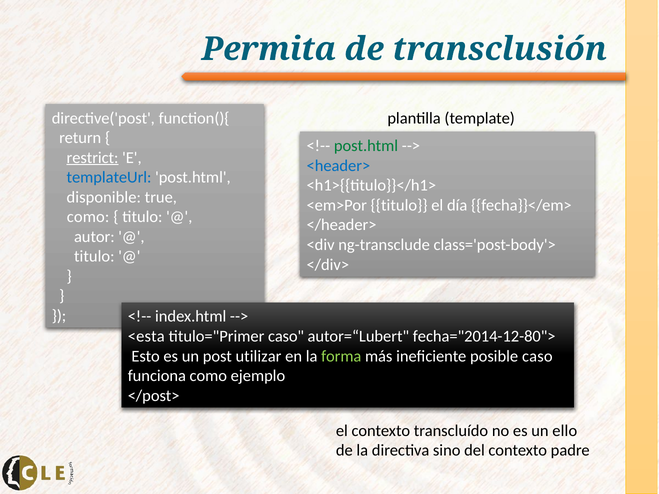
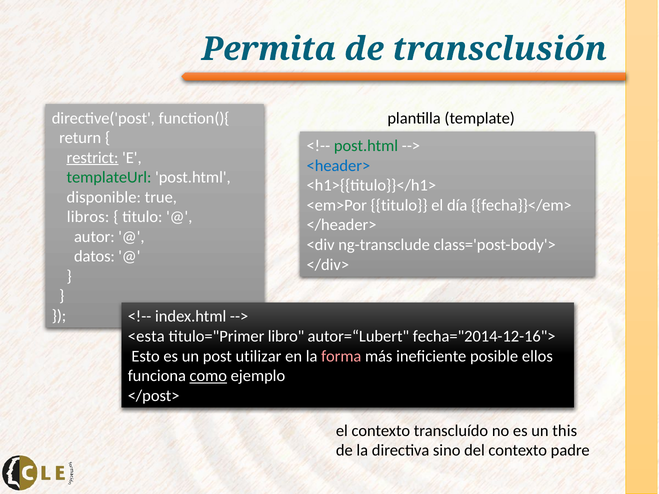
templateUrl colour: blue -> green
como at (88, 217): como -> libros
titulo at (94, 257): titulo -> datos
titulo="Primer caso: caso -> libro
fecha="2014-12-80">: fecha="2014-12-80"> -> fecha="2014-12-16">
forma colour: light green -> pink
posible caso: caso -> ellos
como at (208, 376) underline: none -> present
ello: ello -> this
